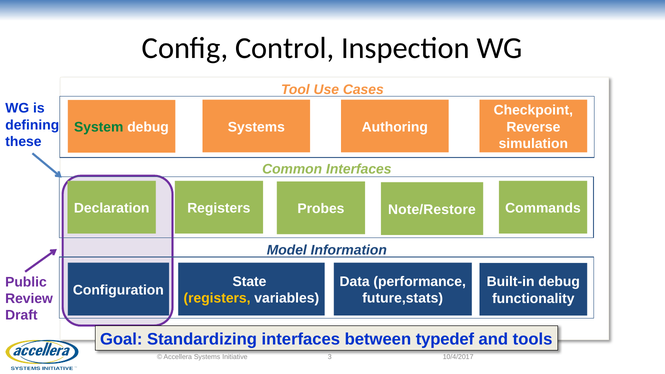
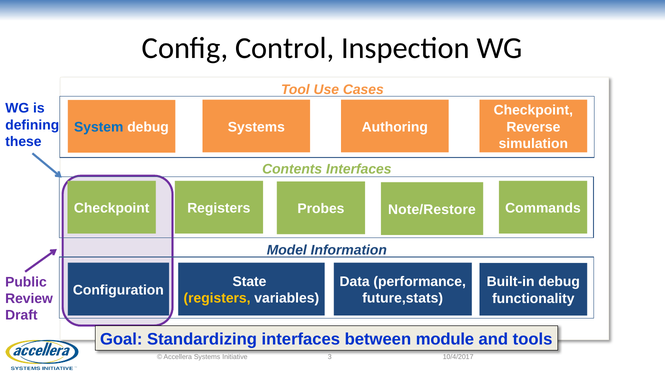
System colour: green -> blue
Common: Common -> Contents
Declaration at (112, 208): Declaration -> Checkpoint
typedef: typedef -> module
